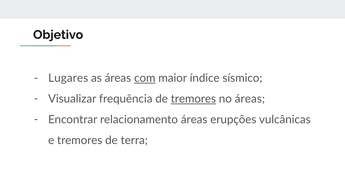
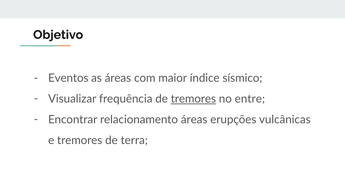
Lugares: Lugares -> Eventos
com underline: present -> none
no áreas: áreas -> entre
